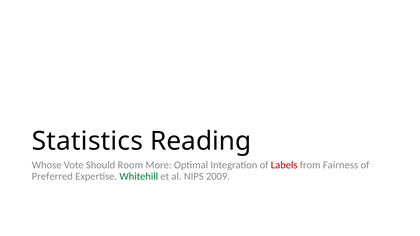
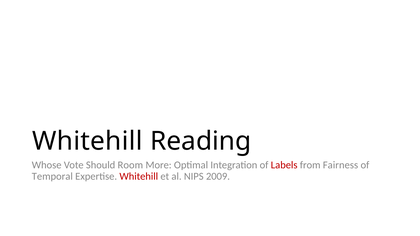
Statistics at (87, 141): Statistics -> Whitehill
Preferred: Preferred -> Temporal
Whitehill at (139, 177) colour: green -> red
